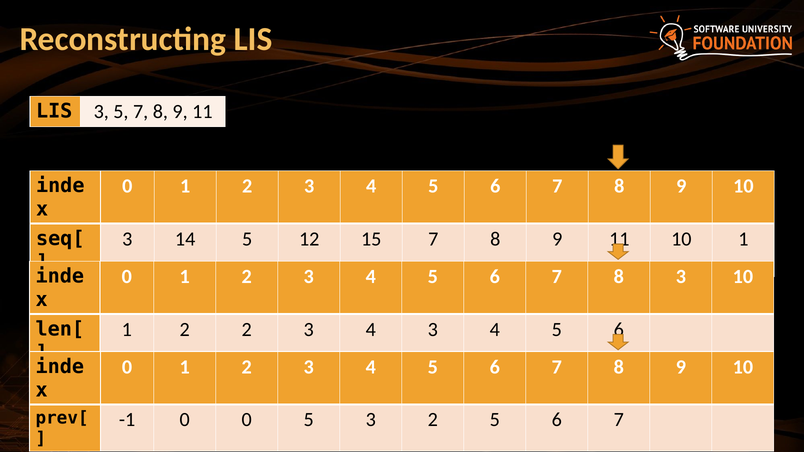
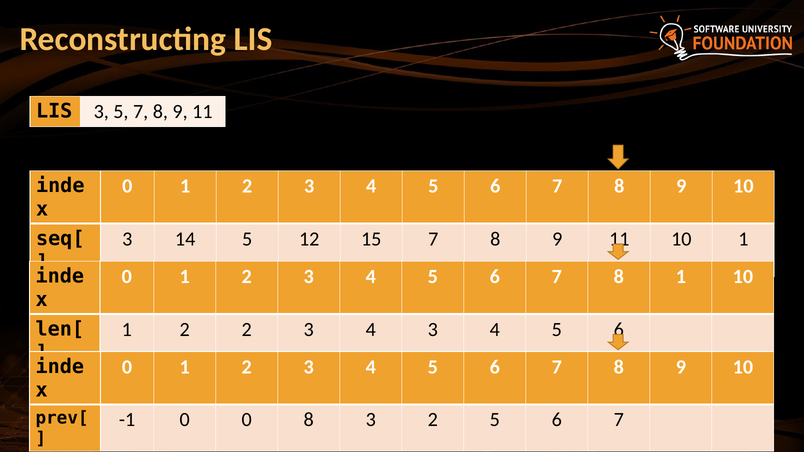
8 3: 3 -> 1
0 5: 5 -> 8
